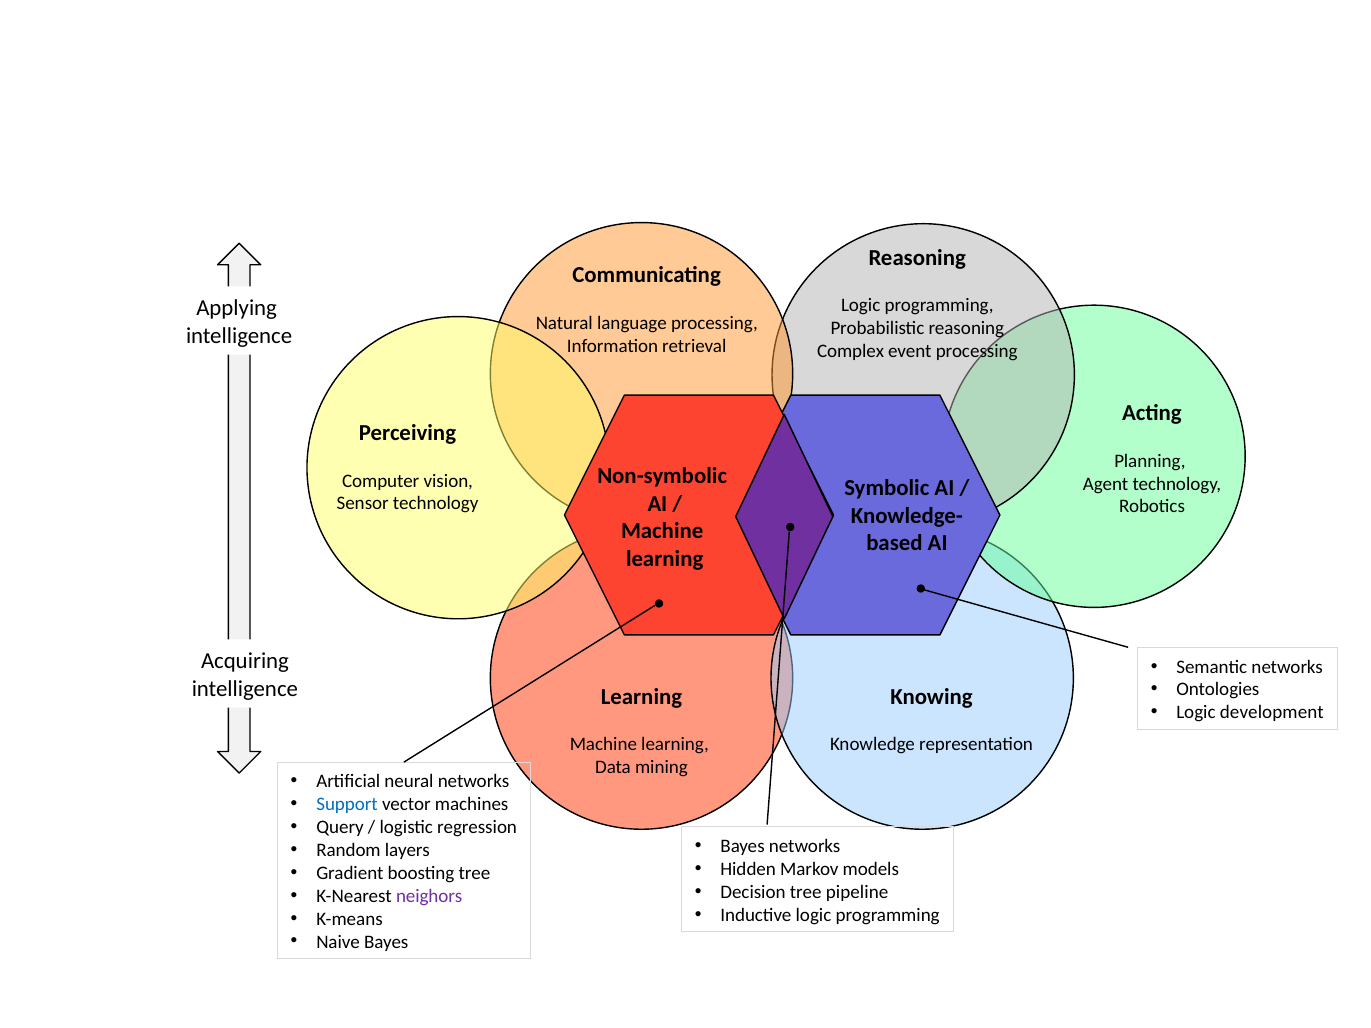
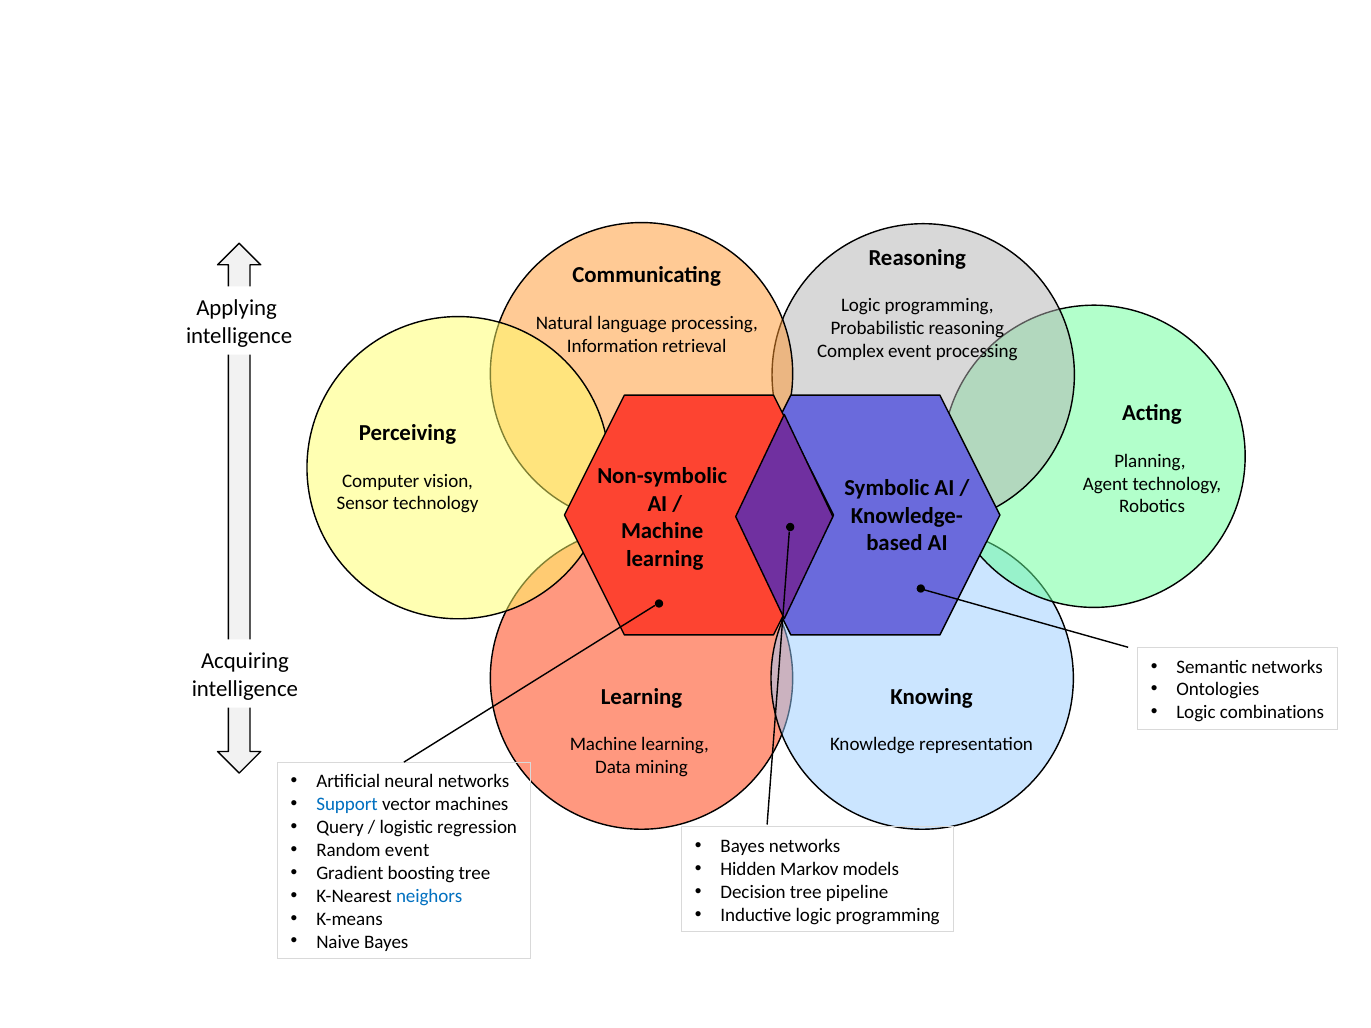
development: development -> combinations
Random layers: layers -> event
neighors colour: purple -> blue
